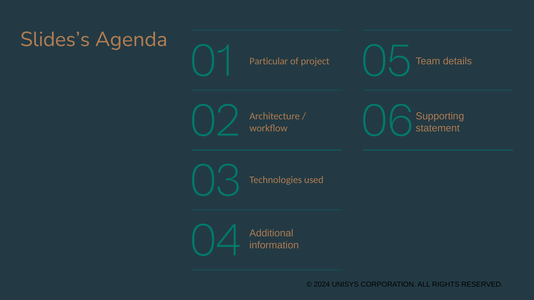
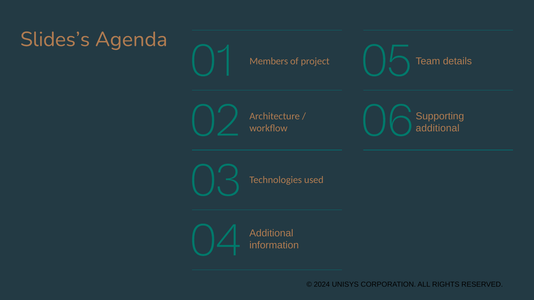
Particular: Particular -> Members
statement at (438, 128): statement -> additional
